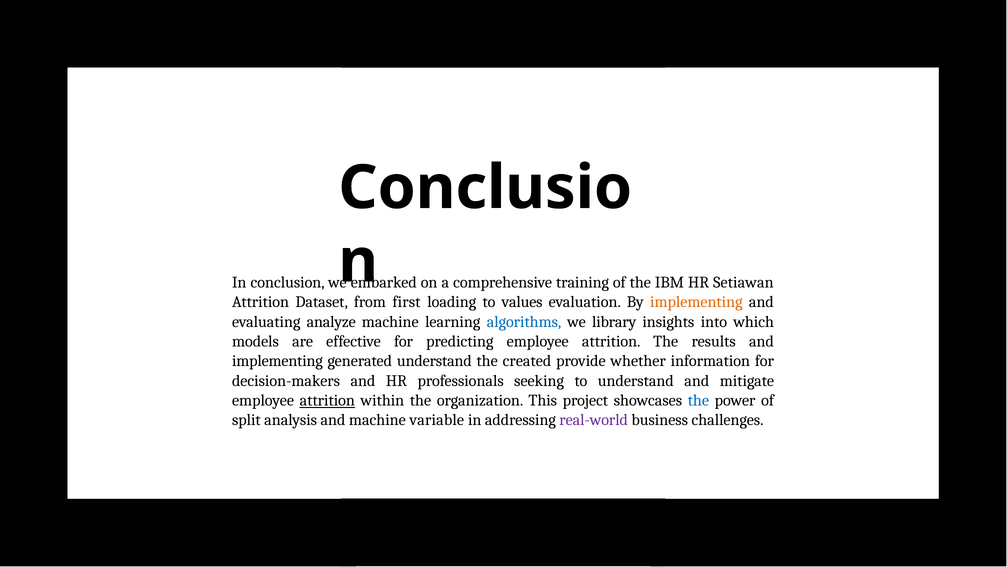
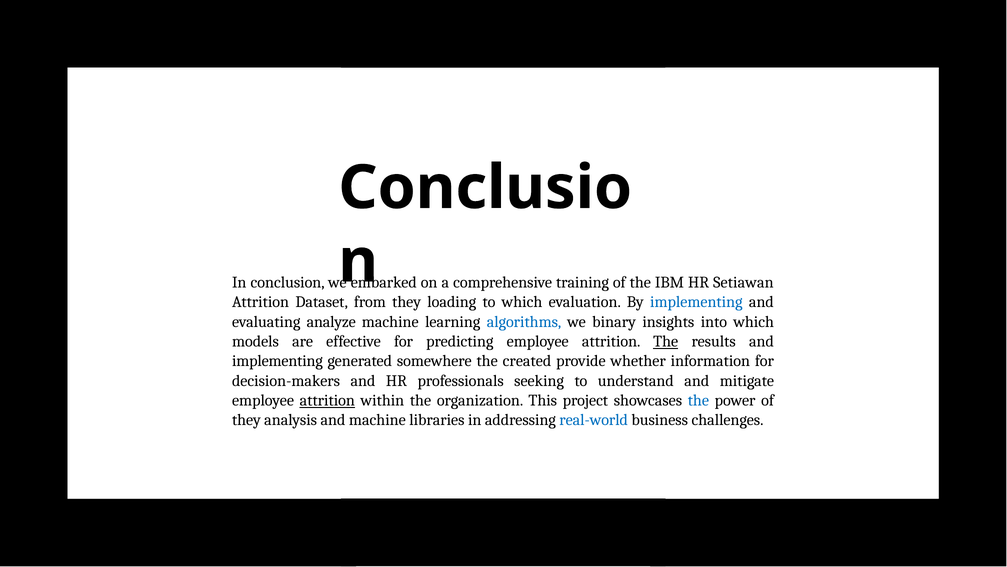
first at (406, 302): first -> they
to values: values -> which
implementing at (696, 302) colour: orange -> blue
library: library -> binary
The at (666, 341) underline: none -> present
generated understand: understand -> somewhere
split at (246, 420): split -> they
variable: variable -> libraries
real-world colour: purple -> blue
